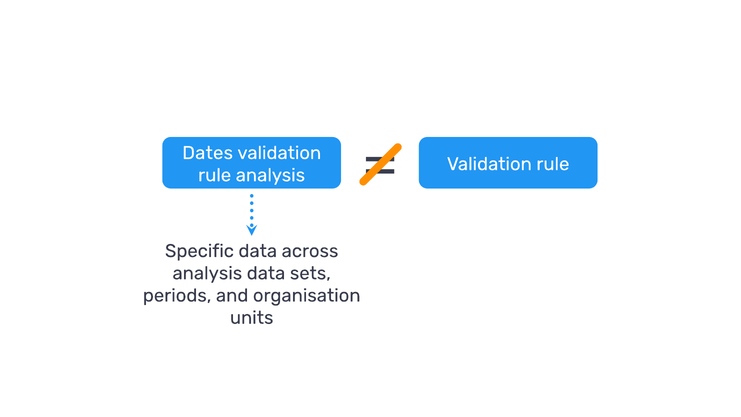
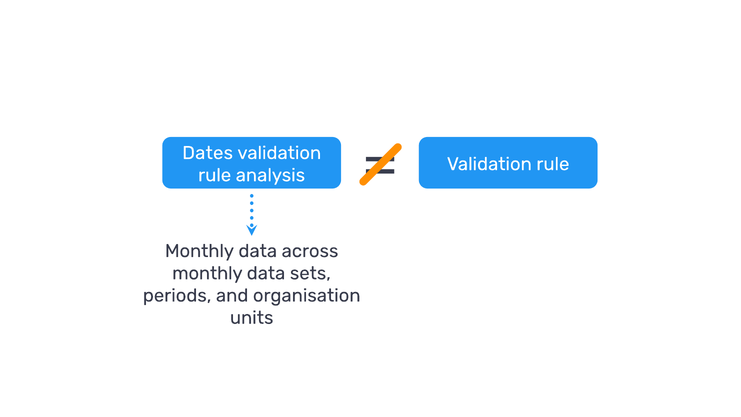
Specific at (199, 251): Specific -> Monthly
analysis at (207, 273): analysis -> monthly
